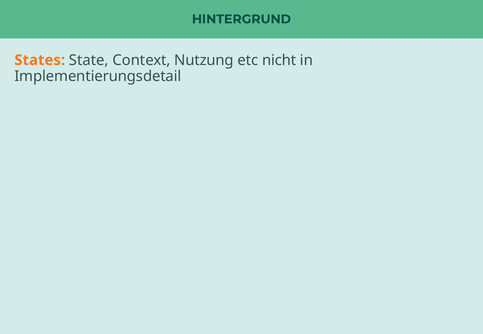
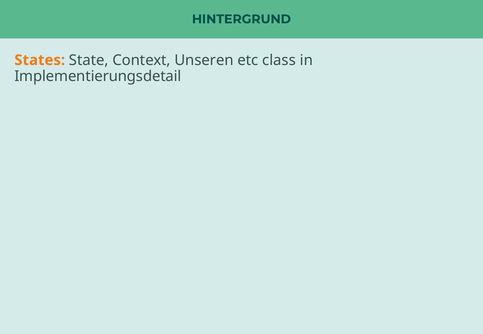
Nutzung: Nutzung -> Unseren
nicht: nicht -> class
